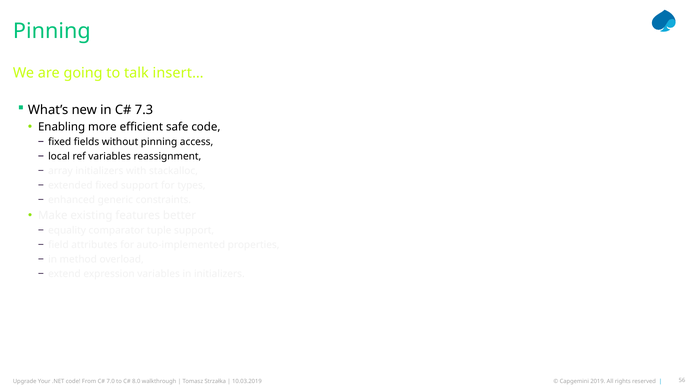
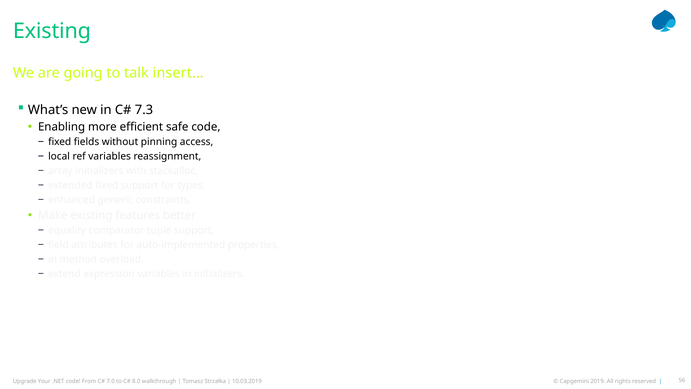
Pinning at (52, 31): Pinning -> Existing
